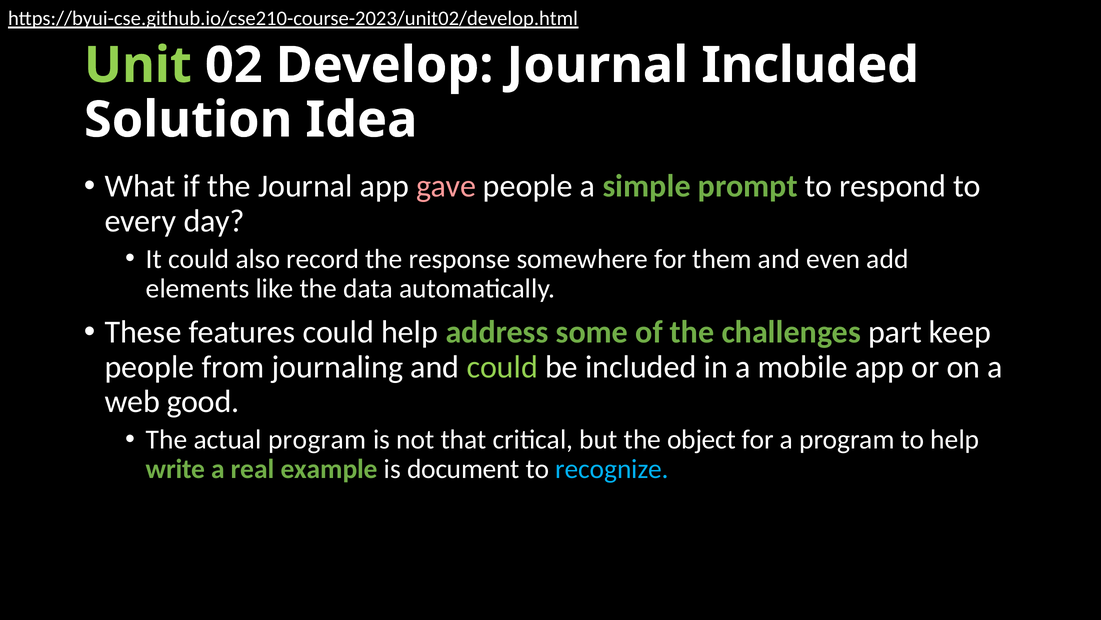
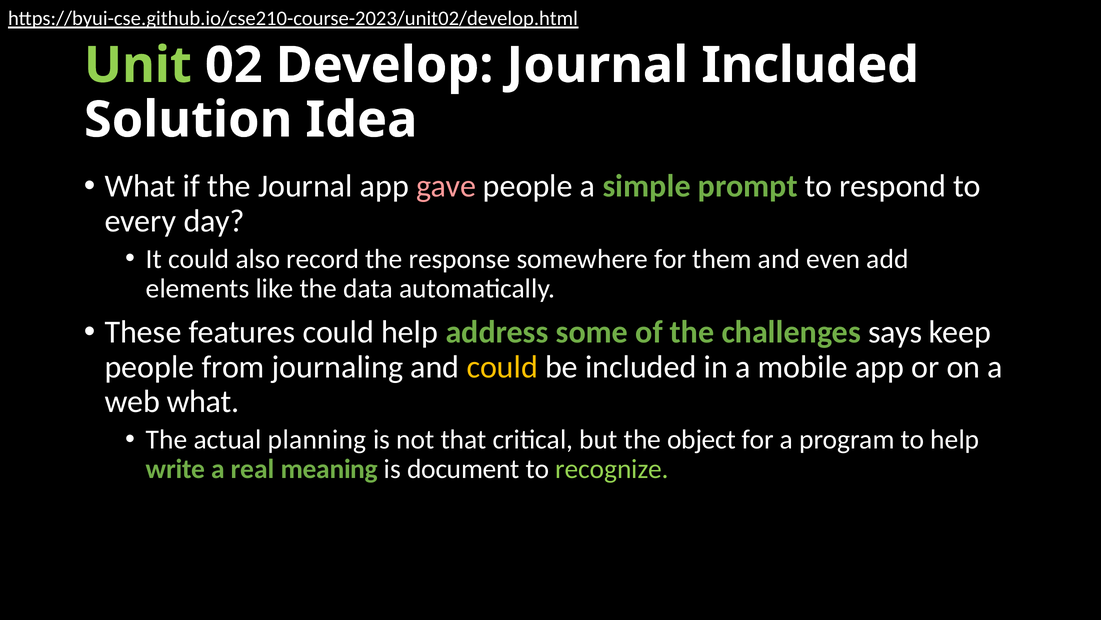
part: part -> says
could at (502, 367) colour: light green -> yellow
web good: good -> what
actual program: program -> planning
example: example -> meaning
recognize colour: light blue -> light green
